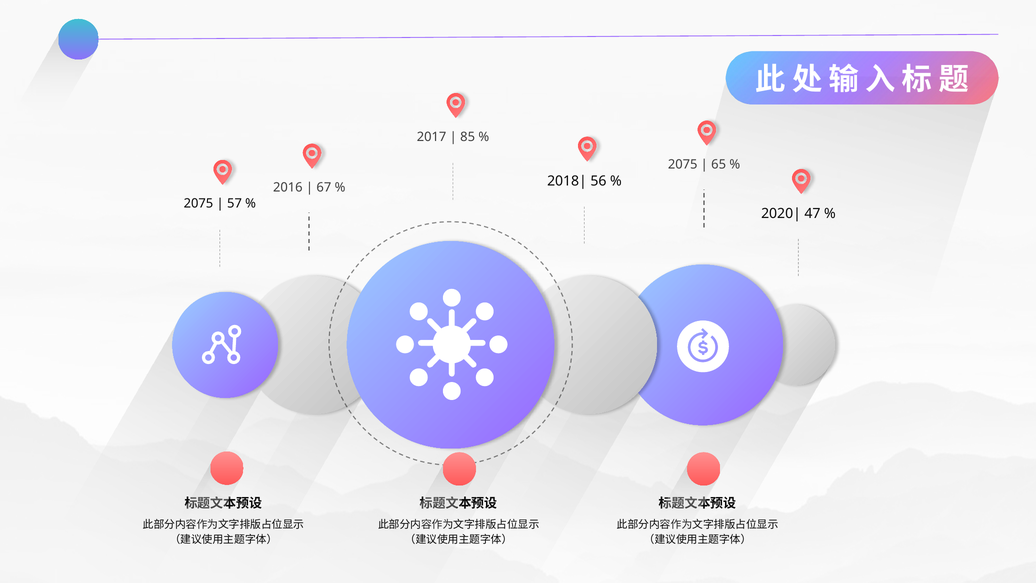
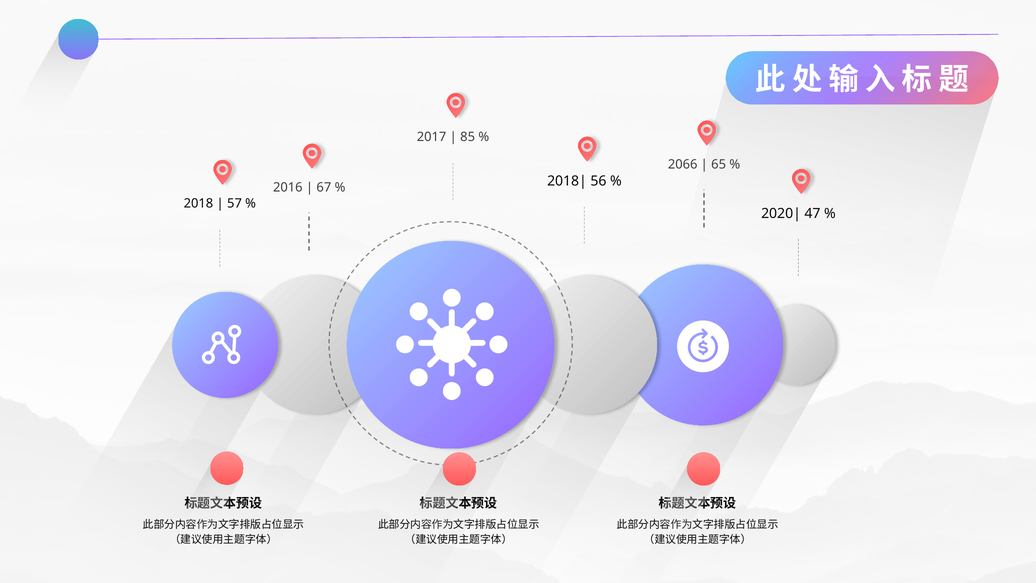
2075 at (683, 164): 2075 -> 2066
2075 at (198, 204): 2075 -> 2018
